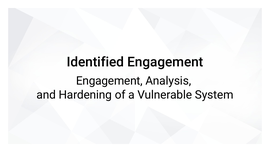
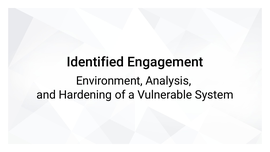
Engagement at (109, 81): Engagement -> Environment
